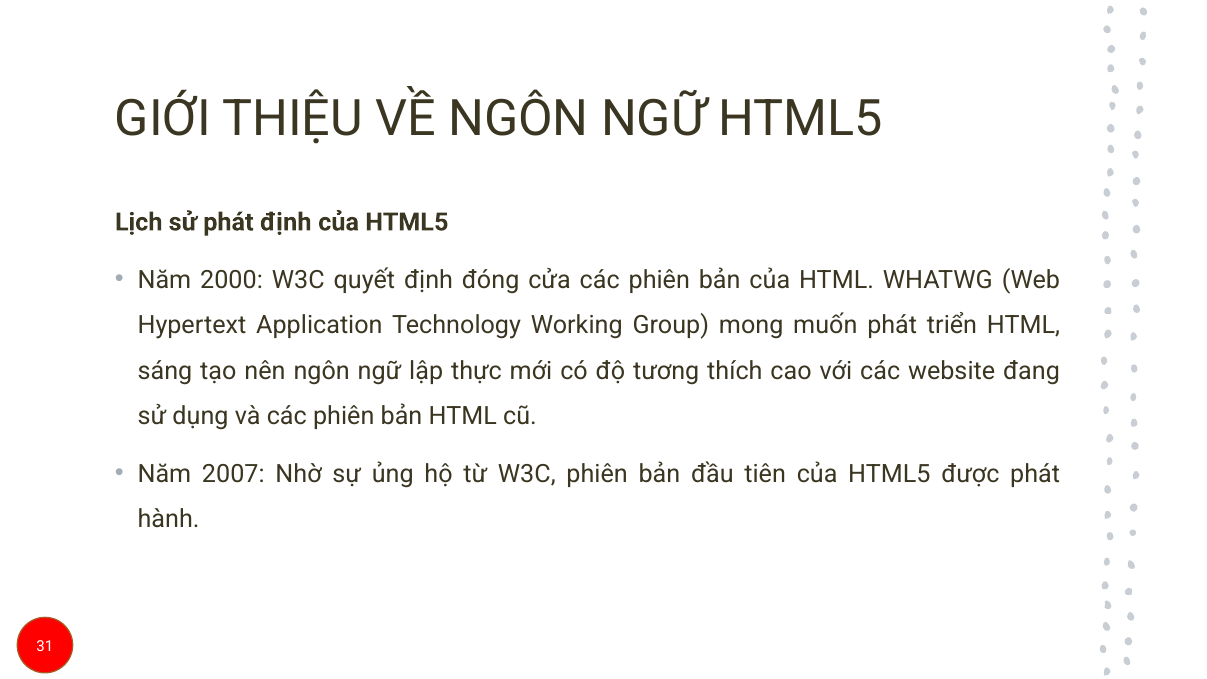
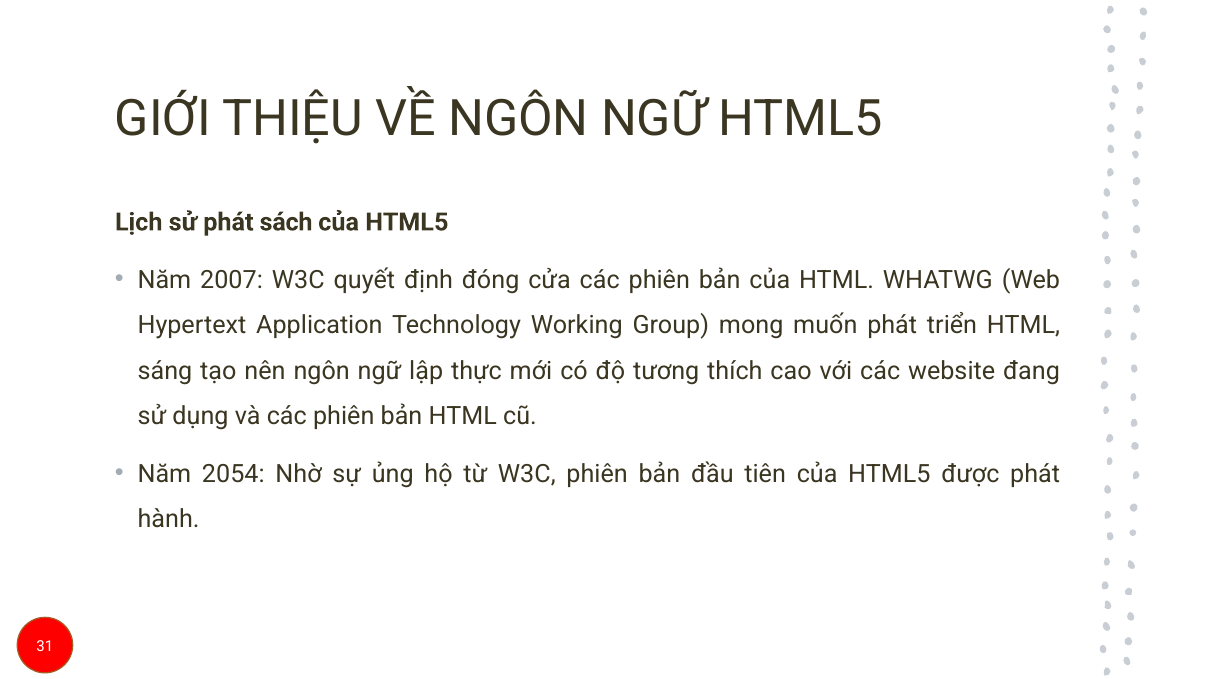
phát định: định -> sách
2000: 2000 -> 2007
2007: 2007 -> 2054
